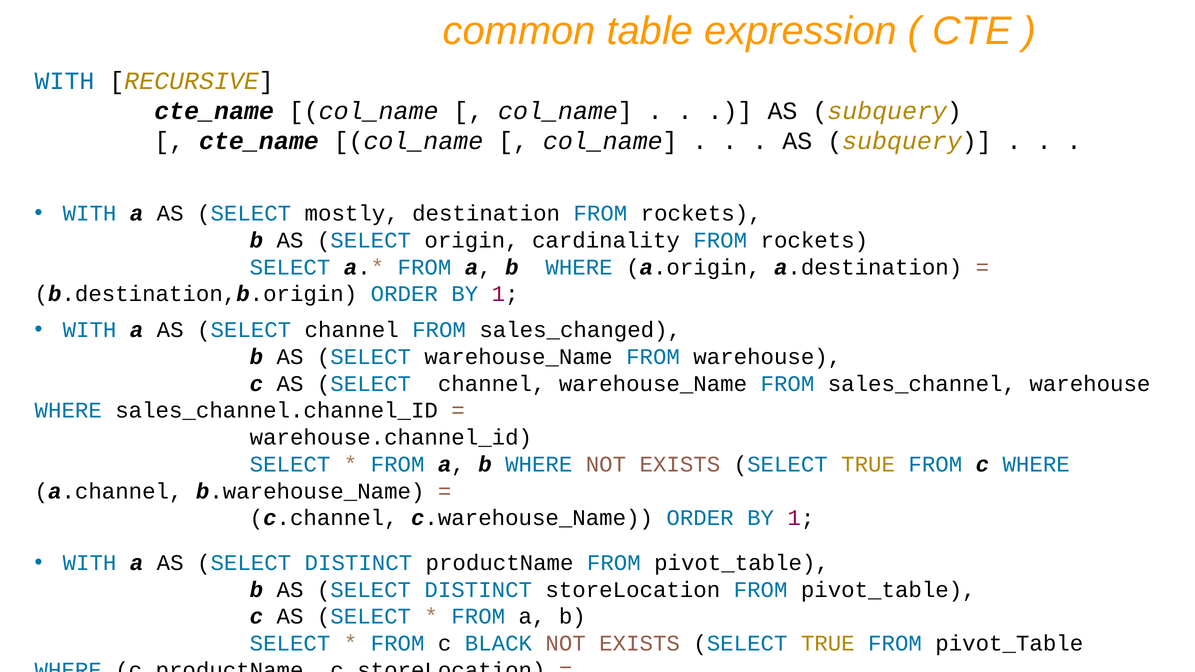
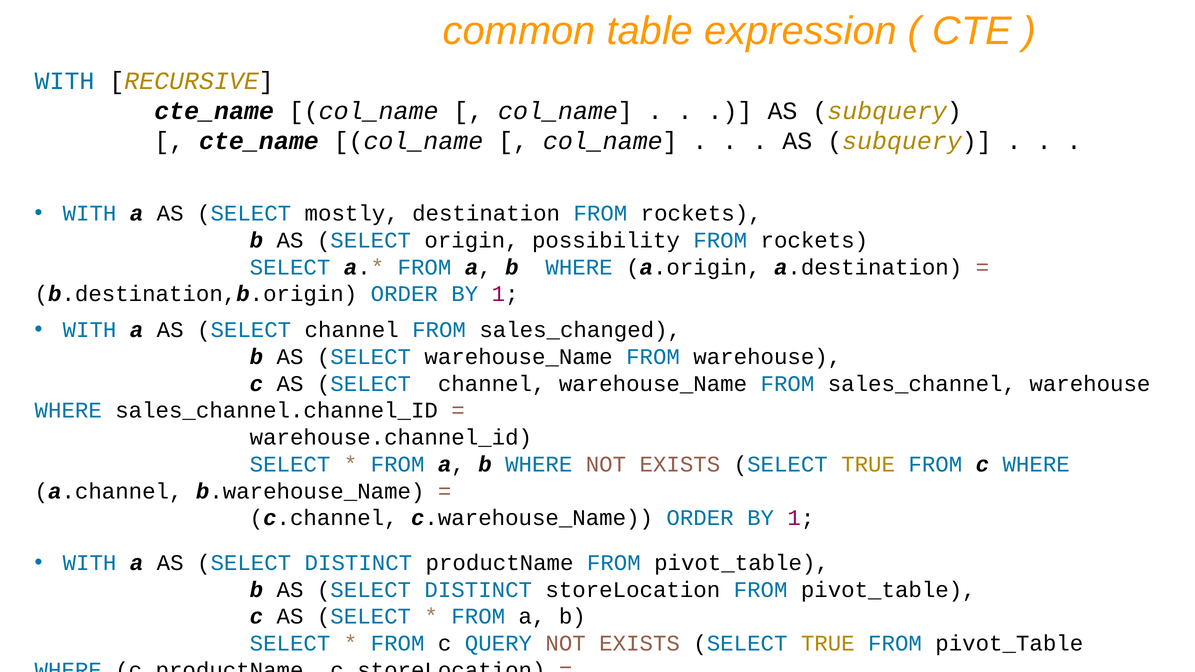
cardinality: cardinality -> possibility
BLACK: BLACK -> QUERY
